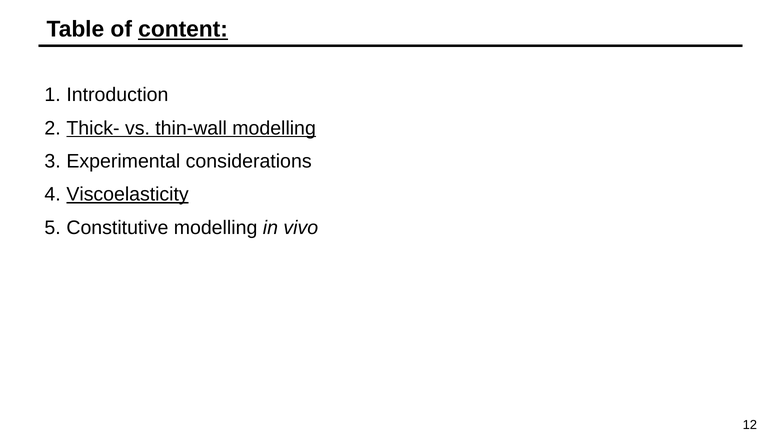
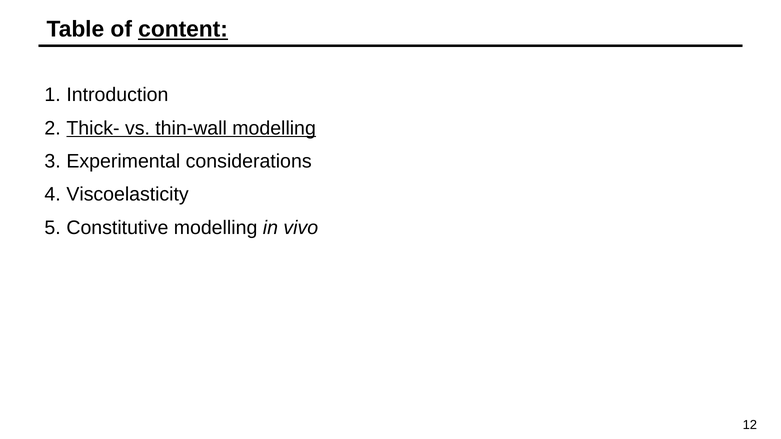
Viscoelasticity underline: present -> none
